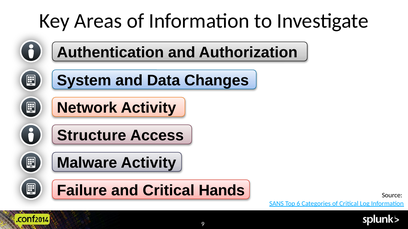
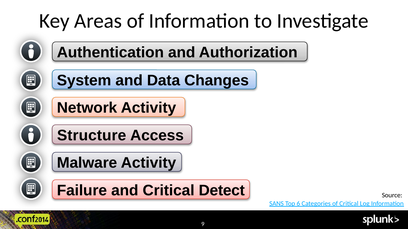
Hands: Hands -> Detect
